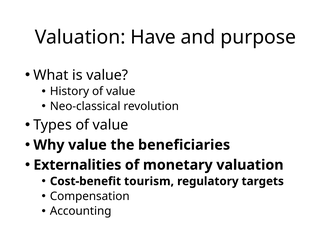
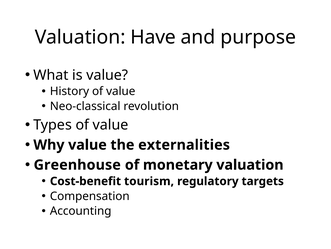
beneficiaries: beneficiaries -> externalities
Externalities: Externalities -> Greenhouse
